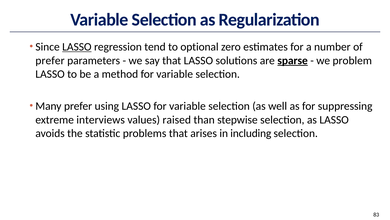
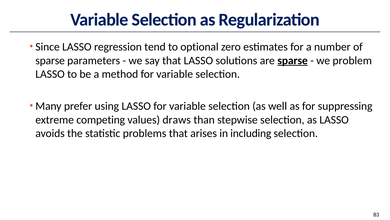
LASSO at (77, 47) underline: present -> none
prefer at (50, 60): prefer -> sparse
interviews: interviews -> competing
raised: raised -> draws
